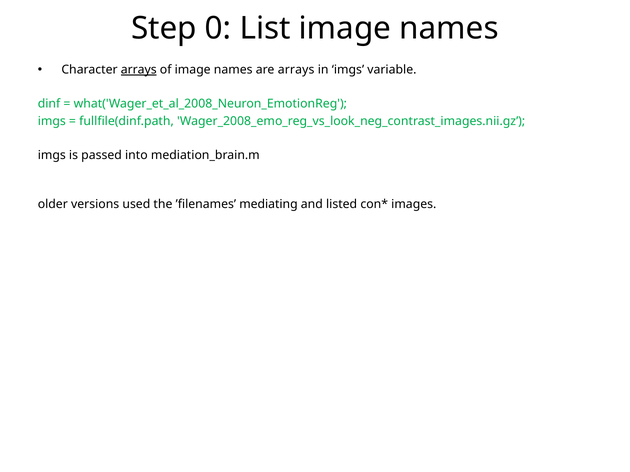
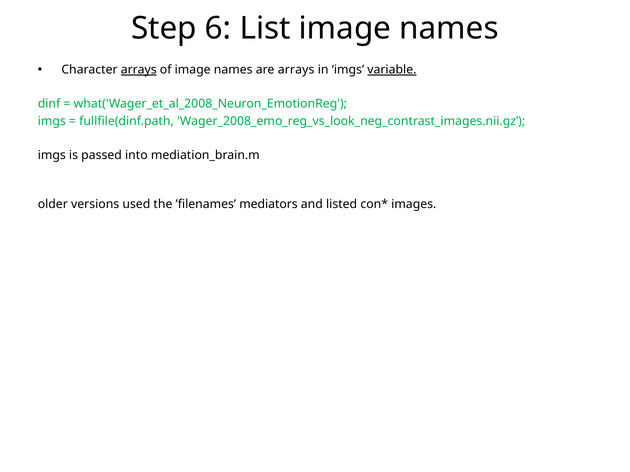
0: 0 -> 6
variable underline: none -> present
mediating: mediating -> mediators
